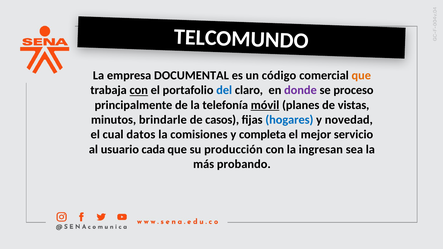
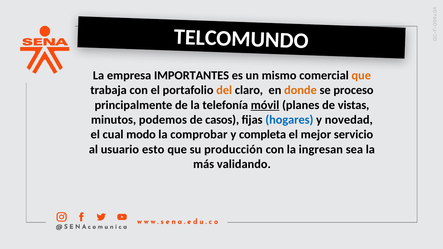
DOCUMENTAL: DOCUMENTAL -> IMPORTANTES
código: código -> mismo
con at (139, 90) underline: present -> none
del colour: blue -> orange
donde colour: purple -> orange
brindarle: brindarle -> podemos
datos: datos -> modo
comisiones: comisiones -> comprobar
cada: cada -> esto
probando: probando -> validando
